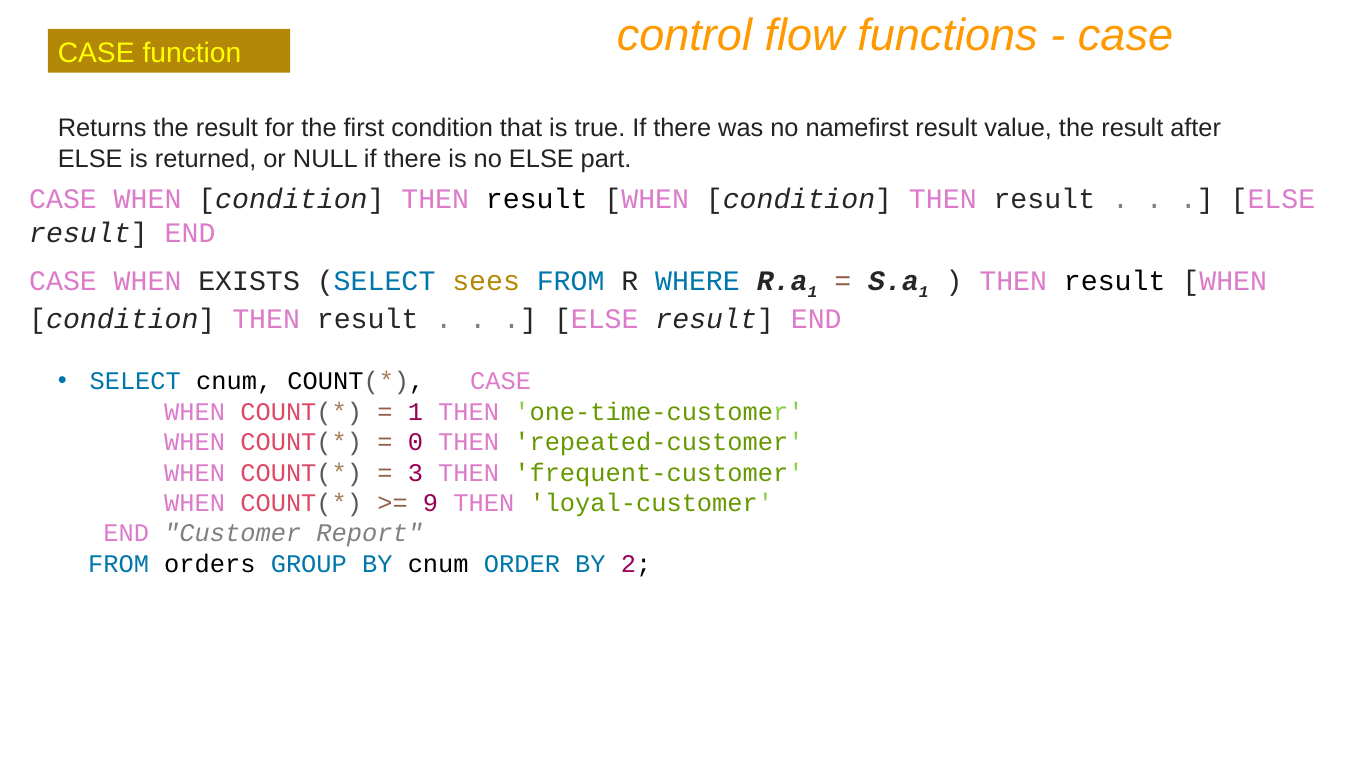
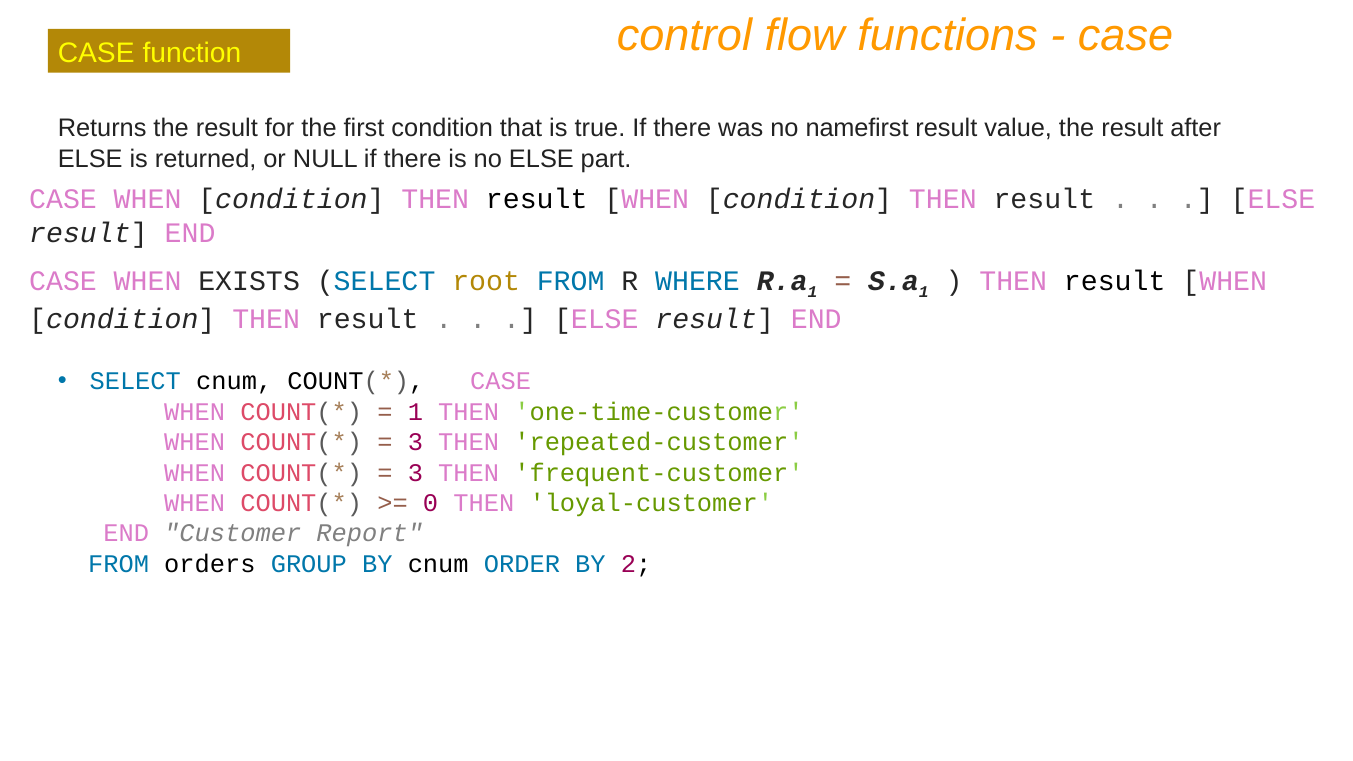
sees: sees -> root
0 at (415, 442): 0 -> 3
9: 9 -> 0
